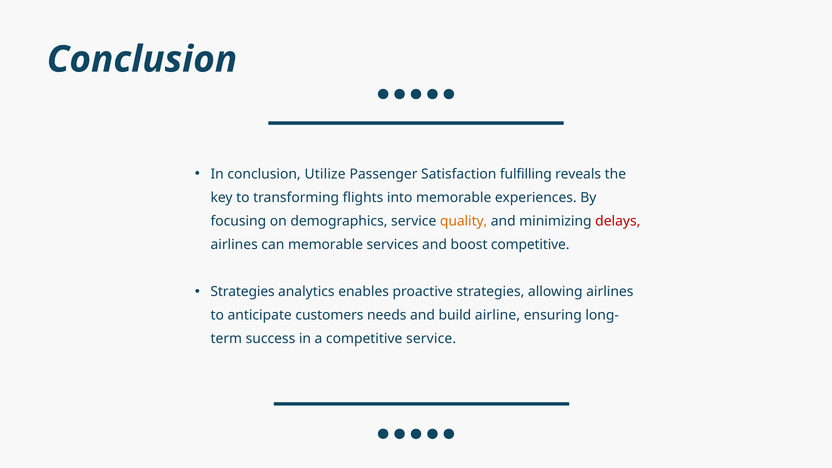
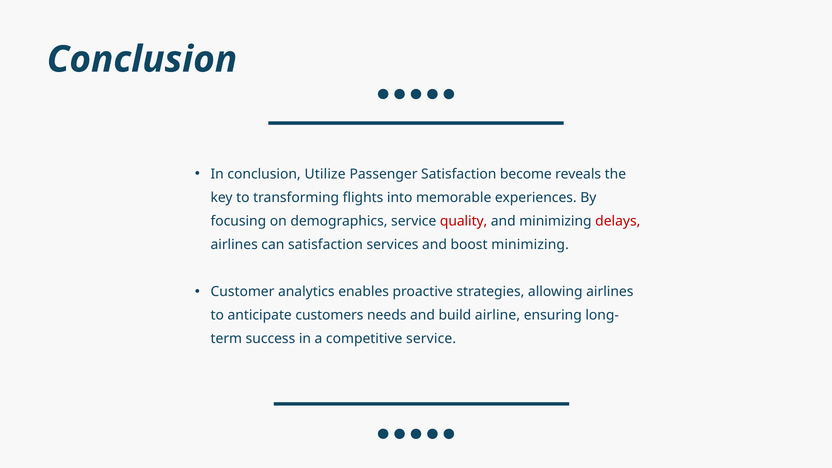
fulfilling: fulfilling -> become
quality colour: orange -> red
can memorable: memorable -> satisfaction
boost competitive: competitive -> minimizing
Strategies at (243, 292): Strategies -> Customer
